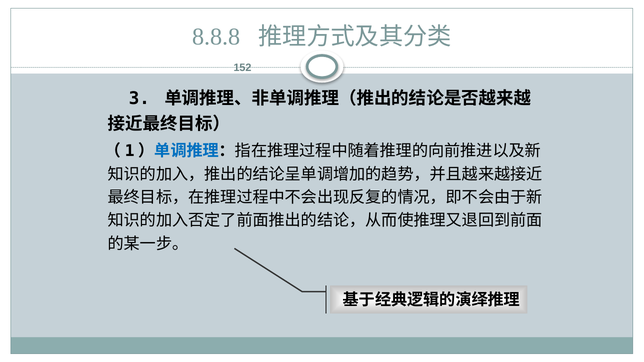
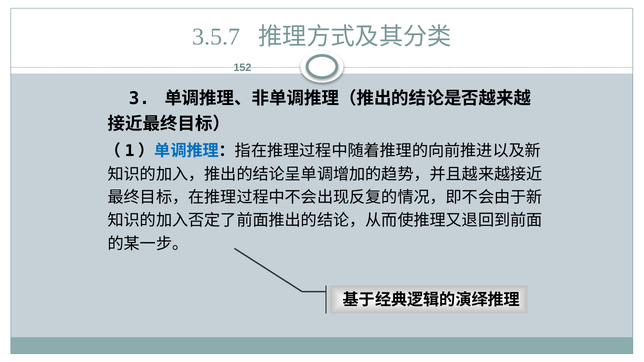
8.8.8: 8.8.8 -> 3.5.7
